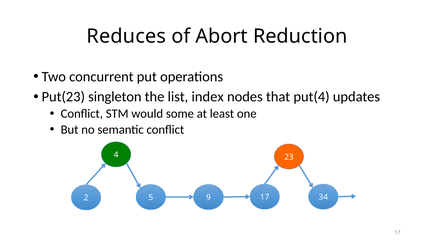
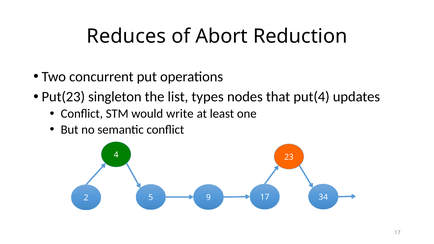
index: index -> types
some: some -> write
